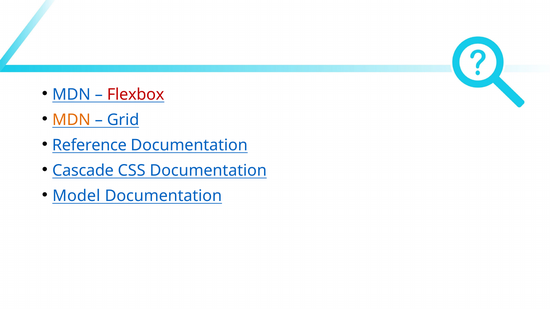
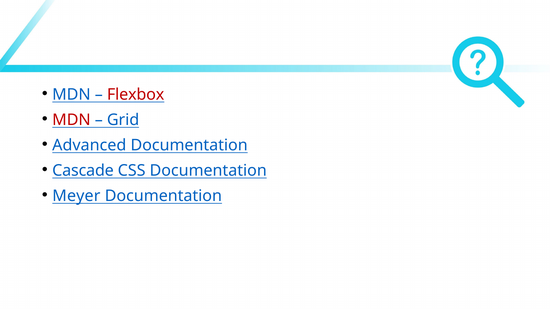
MDN at (71, 120) colour: orange -> red
Reference: Reference -> Advanced
Model: Model -> Meyer
